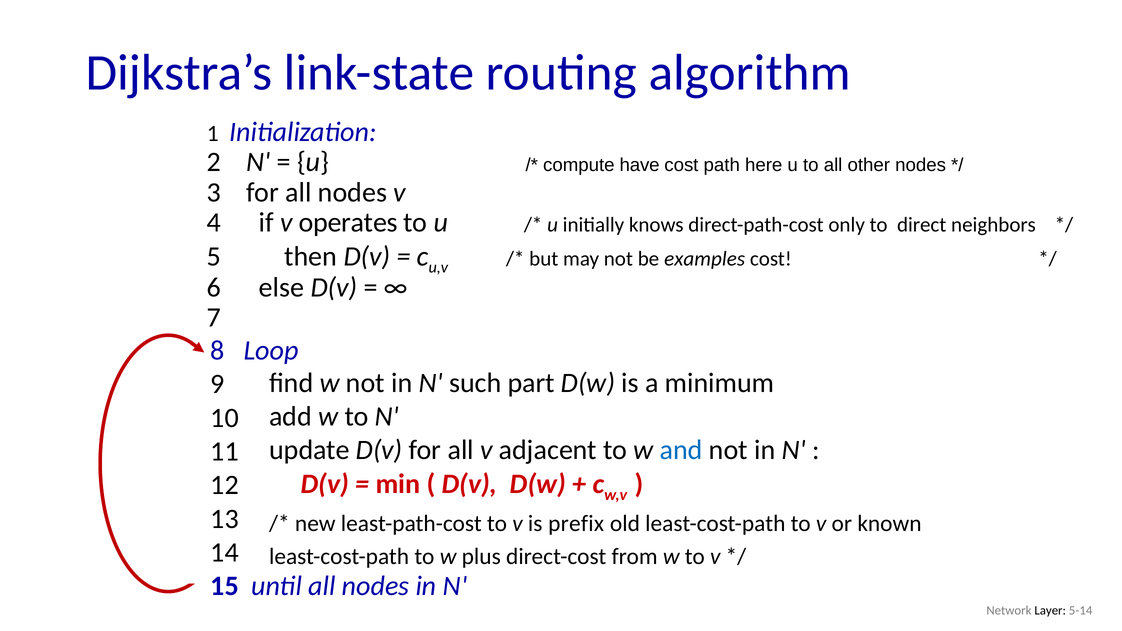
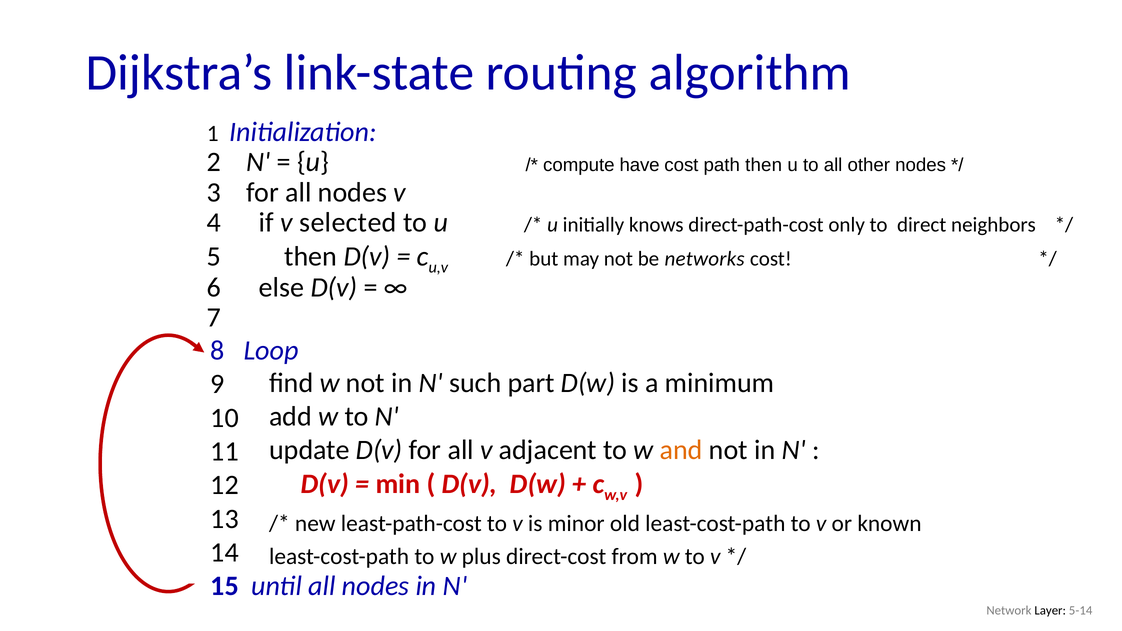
path here: here -> then
operates: operates -> selected
examples: examples -> networks
and colour: blue -> orange
prefix: prefix -> minor
